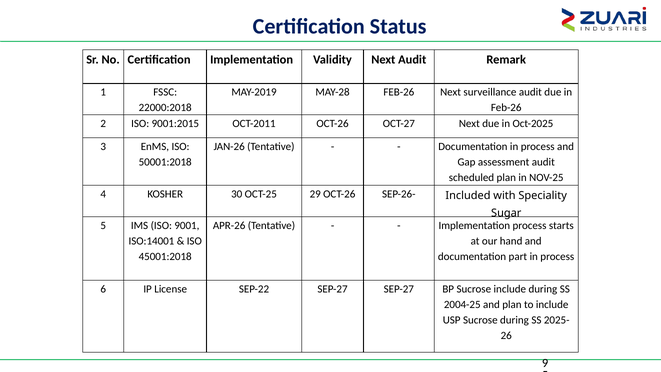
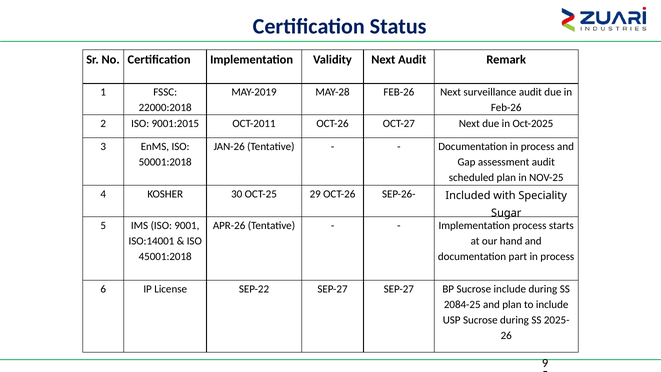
2004-25: 2004-25 -> 2084-25
